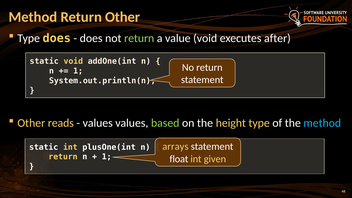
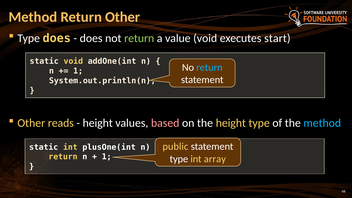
after: after -> start
return at (209, 68) colour: white -> light blue
values at (98, 123): values -> height
based colour: light green -> pink
arrays: arrays -> public
float at (179, 159): float -> type
given: given -> array
